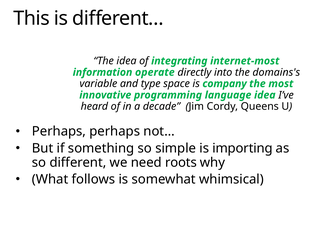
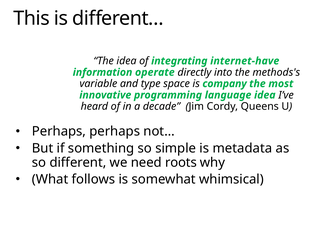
internet-most: internet-most -> internet-have
domains's: domains's -> methods's
importing: importing -> metadata
